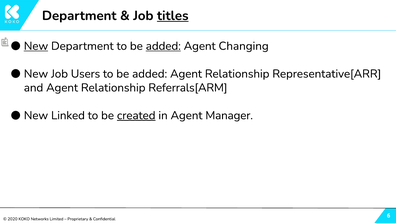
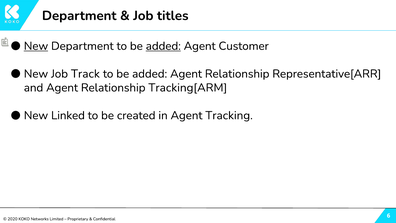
titles underline: present -> none
Changing: Changing -> Customer
Users: Users -> Track
Referrals[ARM: Referrals[ARM -> Tracking[ARM
created underline: present -> none
Manager: Manager -> Tracking
